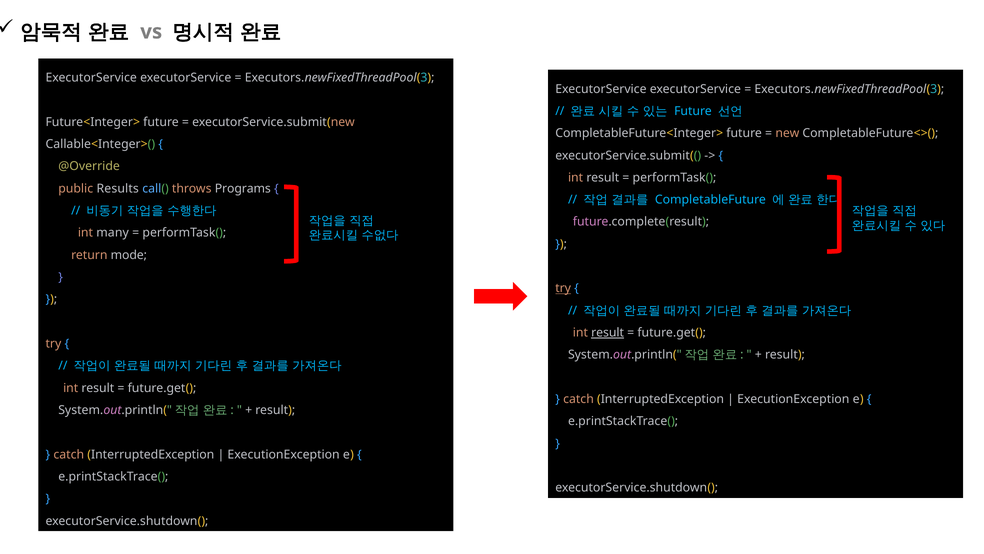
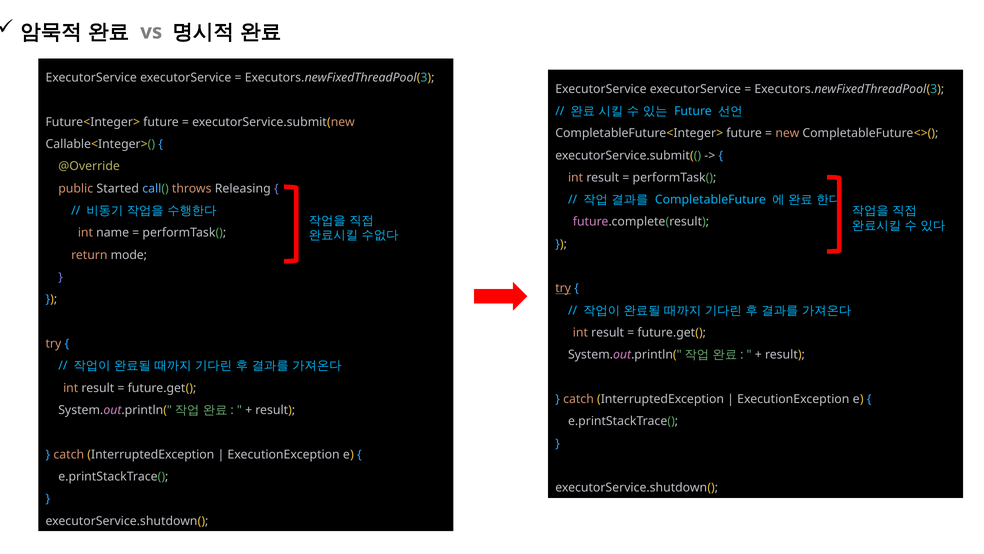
Results: Results -> Started
Programs: Programs -> Releasing
many: many -> name
result at (608, 332) underline: present -> none
